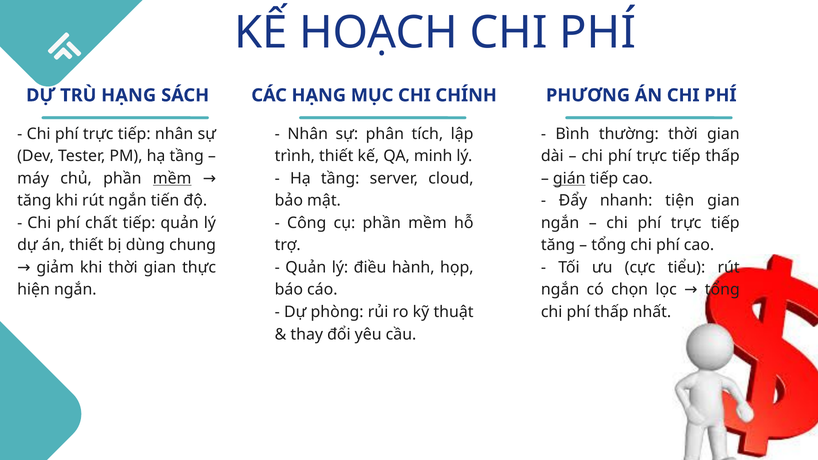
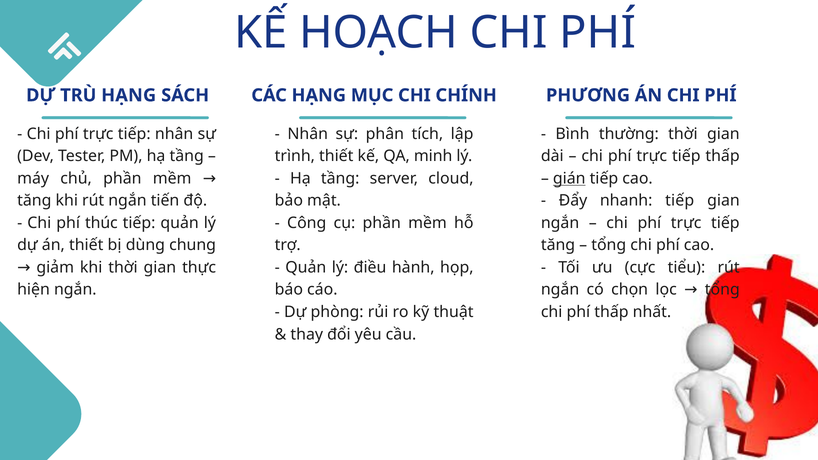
mềm at (172, 178) underline: present -> none
nhanh tiện: tiện -> tiếp
chất: chất -> thúc
